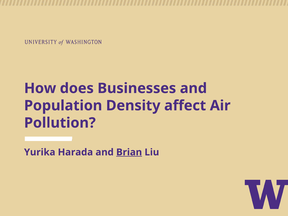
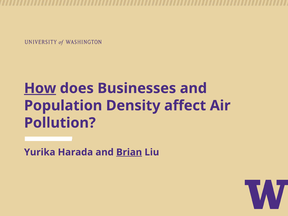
How underline: none -> present
